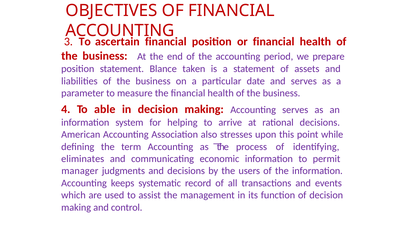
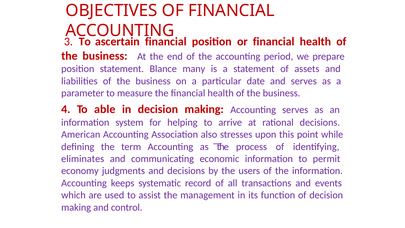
taken: taken -> many
manager: manager -> economy
